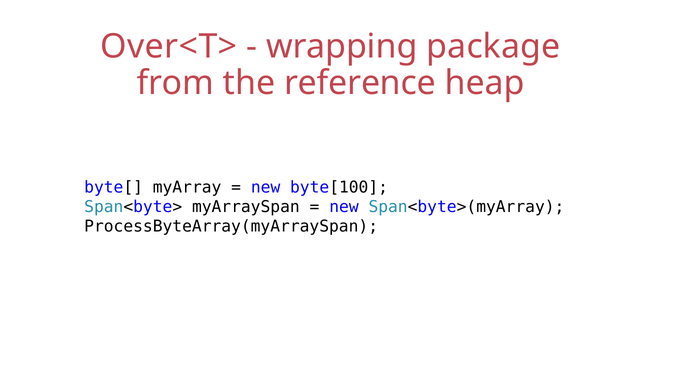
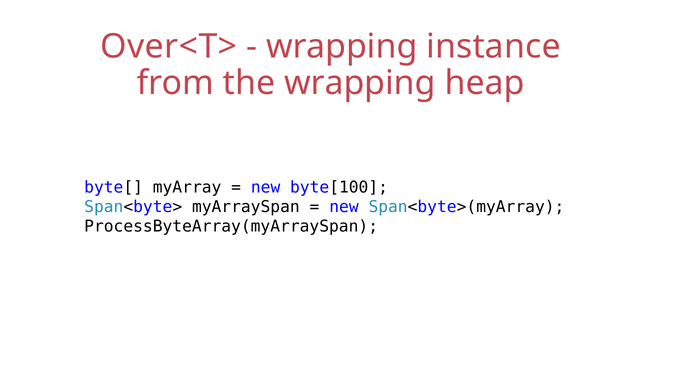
package: package -> instance
the reference: reference -> wrapping
